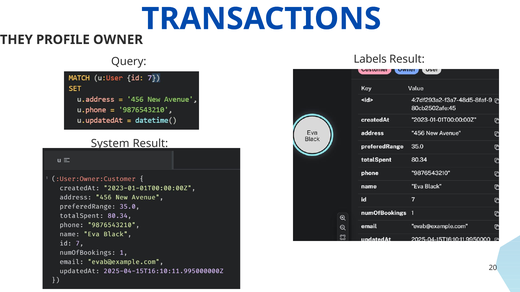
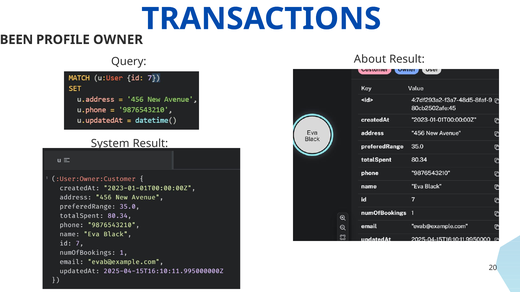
THEY: THEY -> BEEN
Labels: Labels -> About
